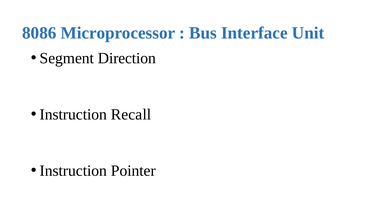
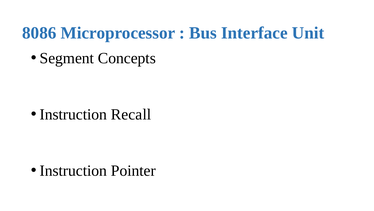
Direction: Direction -> Concepts
